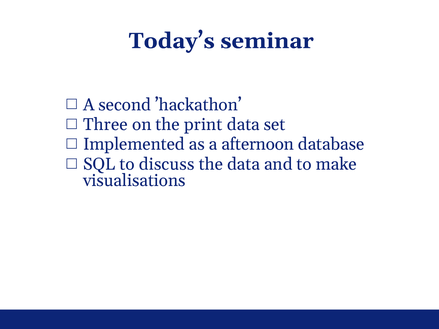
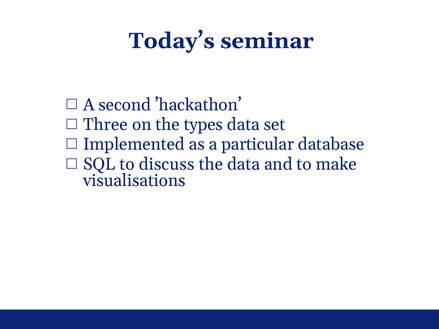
print: print -> types
afternoon: afternoon -> particular
